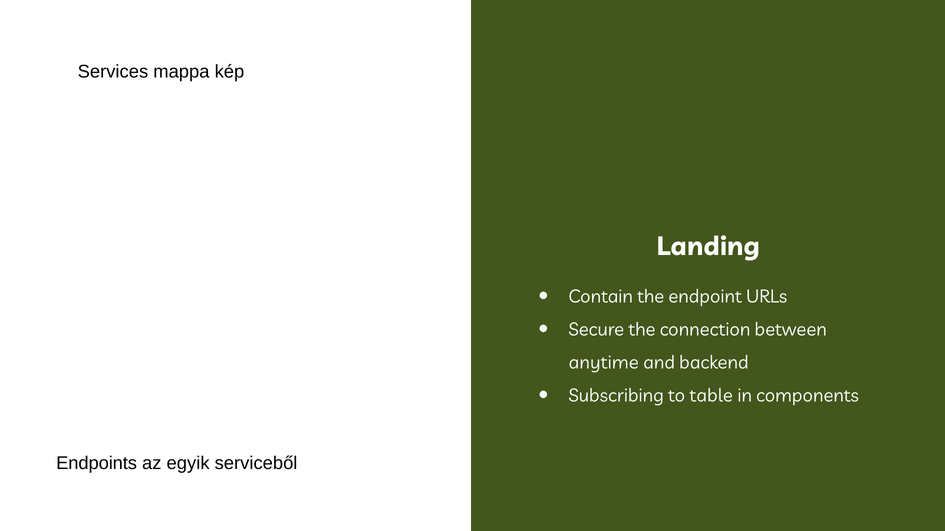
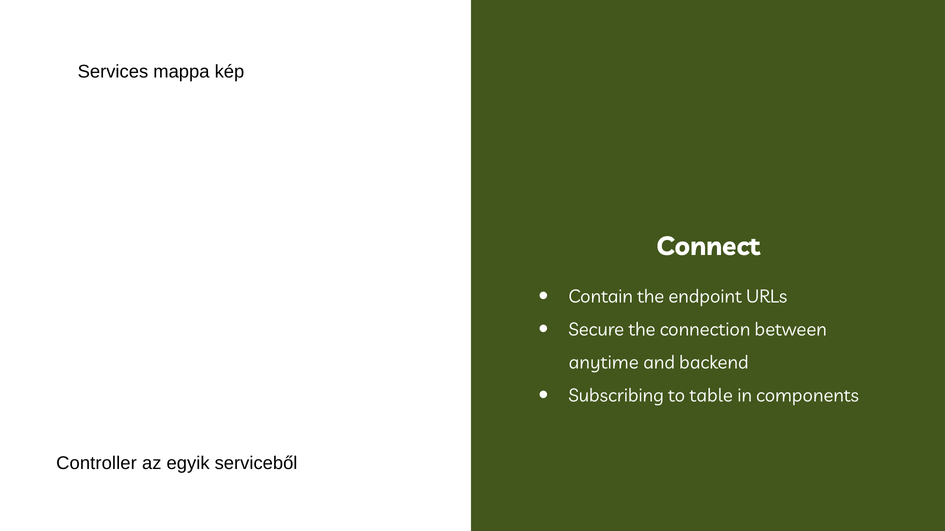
Landing: Landing -> Connect
Endpoints: Endpoints -> Controller
